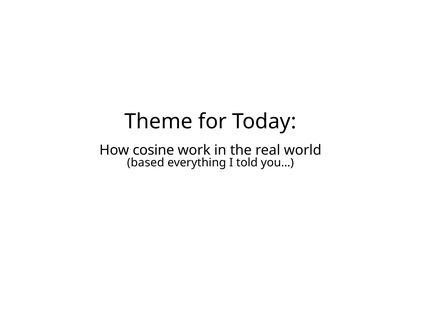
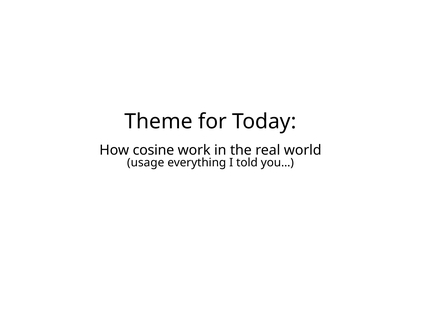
based: based -> usage
